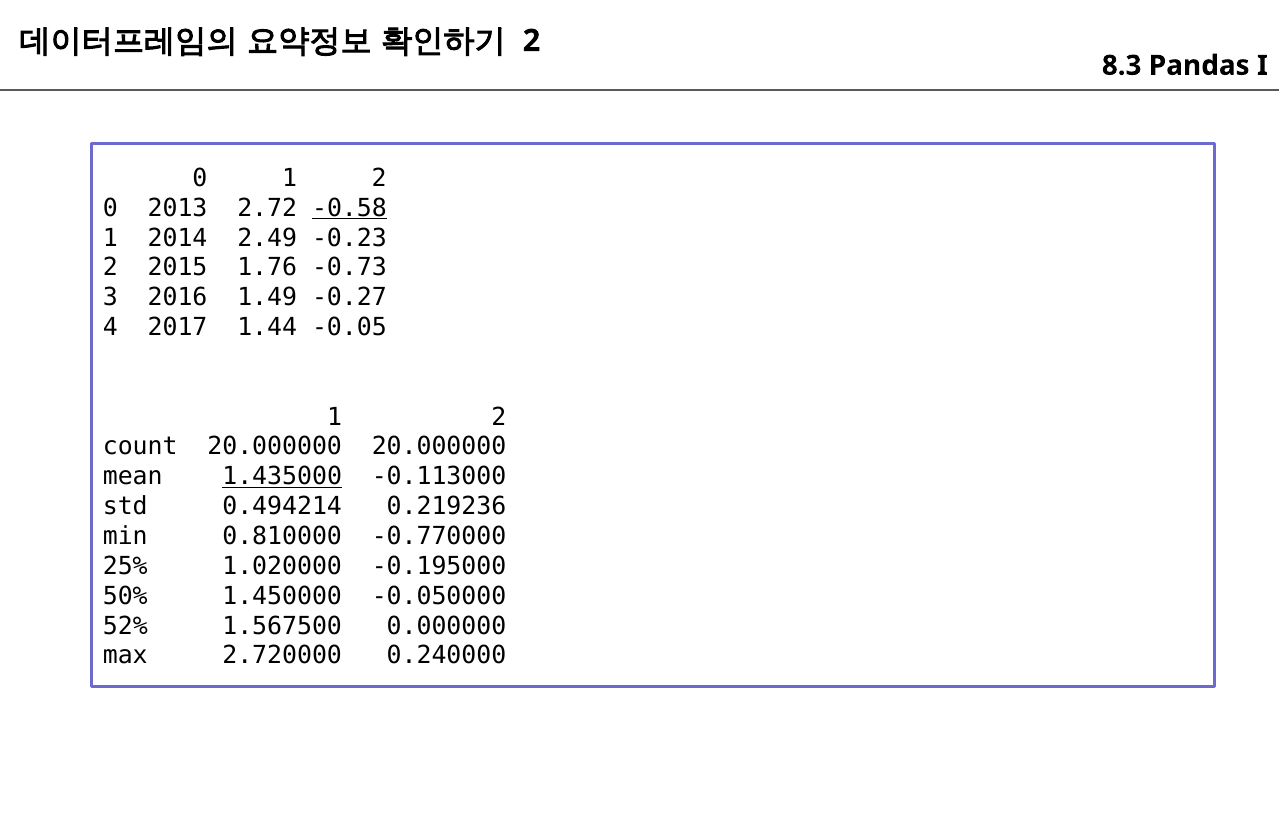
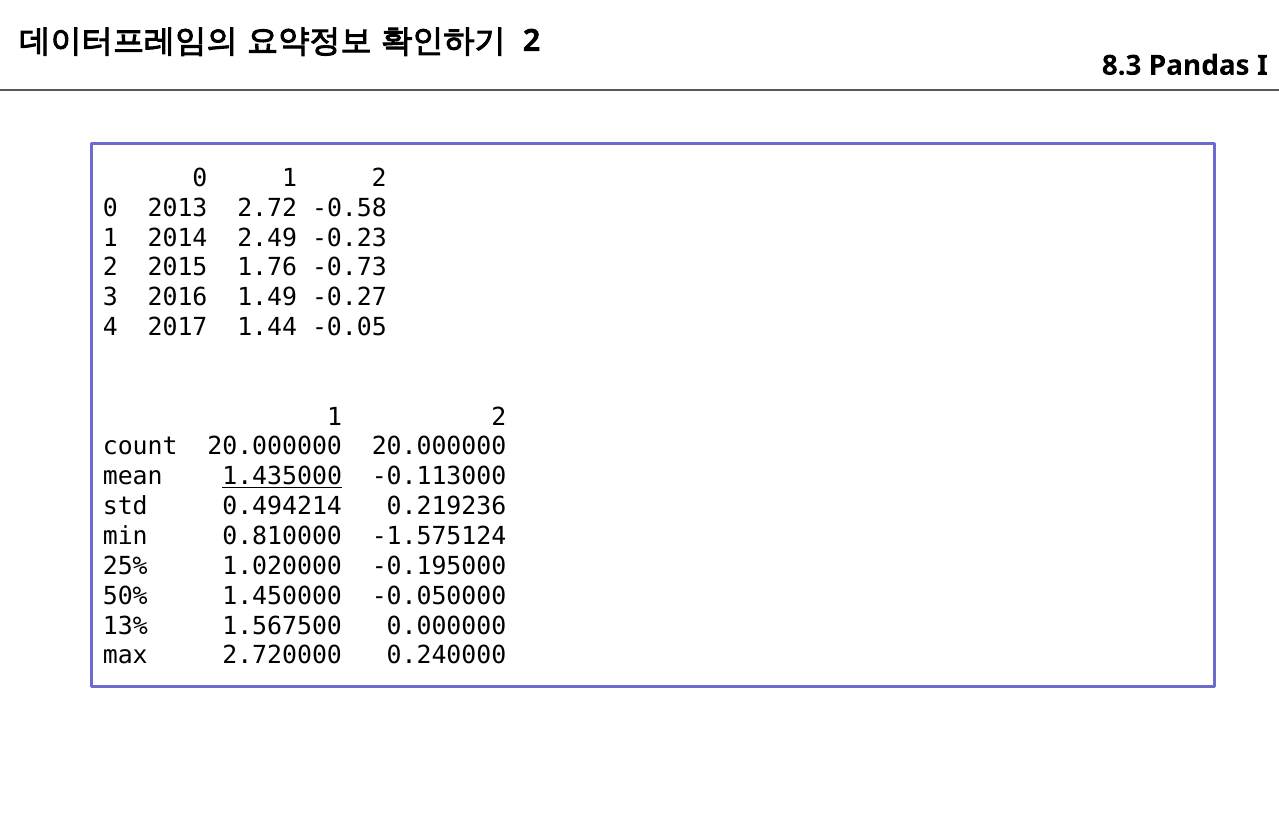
-0.58 underline: present -> none
-0.770000: -0.770000 -> -1.575124
52%: 52% -> 13%
